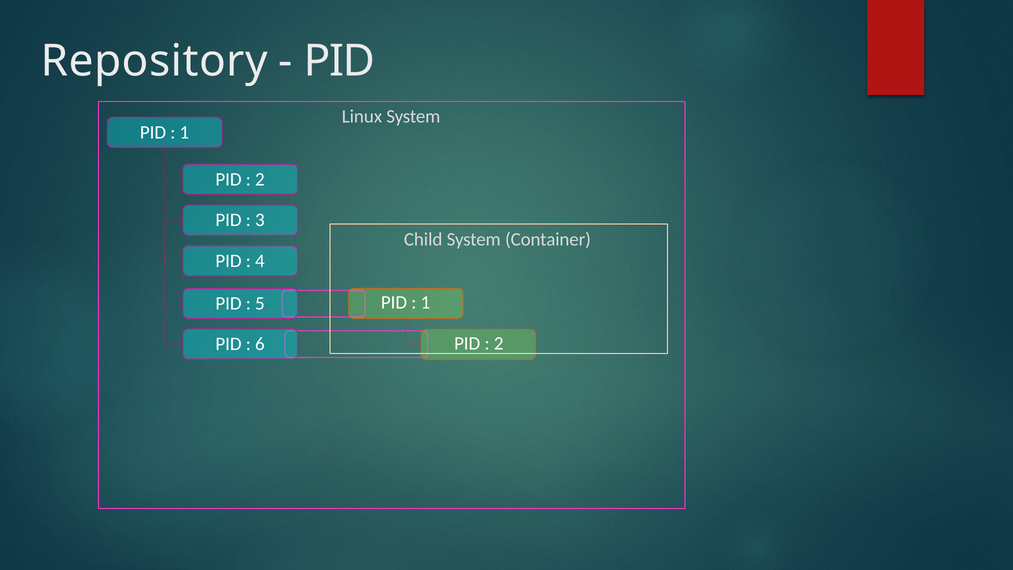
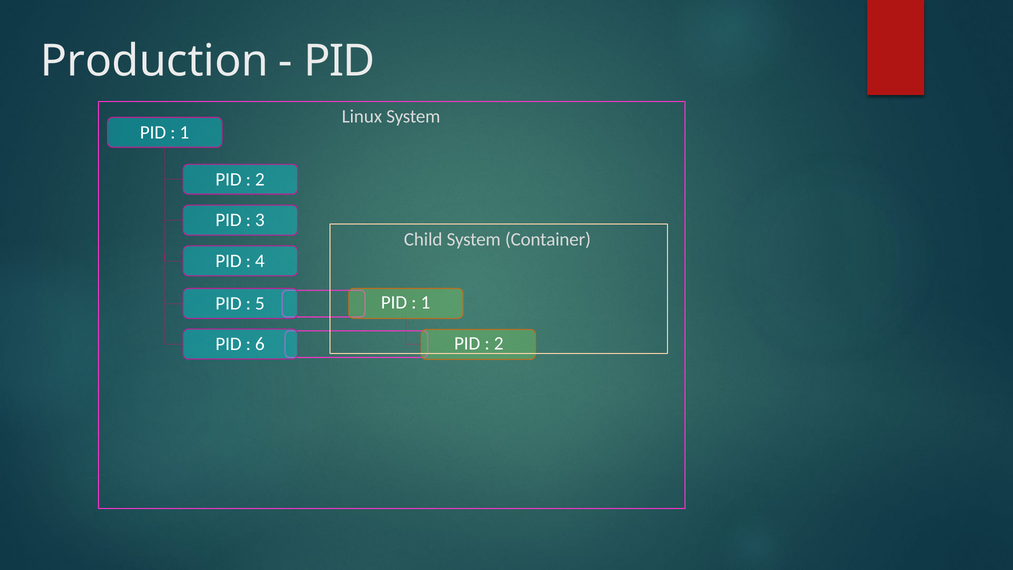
Repository: Repository -> Production
